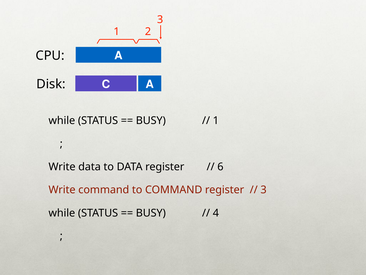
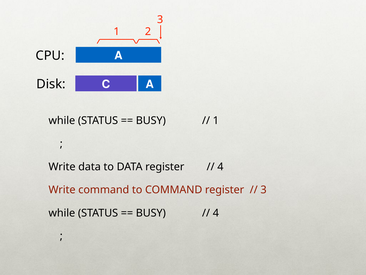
6 at (220, 167): 6 -> 4
